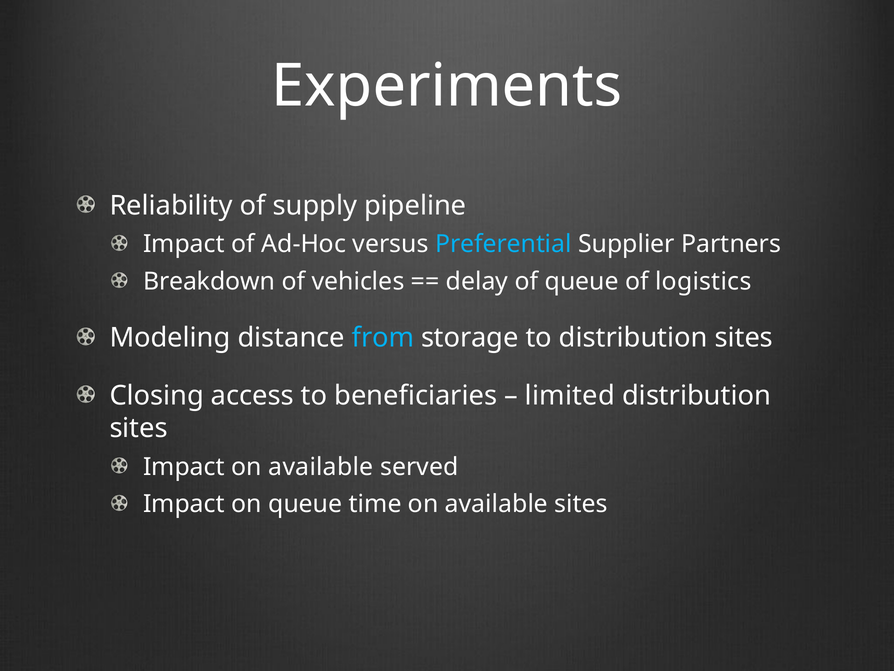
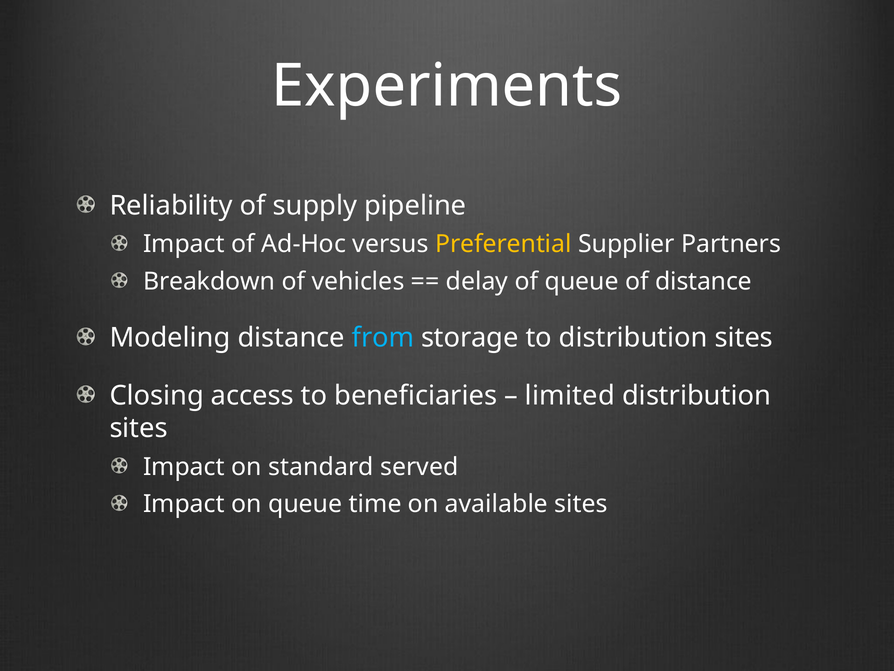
Preferential colour: light blue -> yellow
of logistics: logistics -> distance
Impact on available: available -> standard
